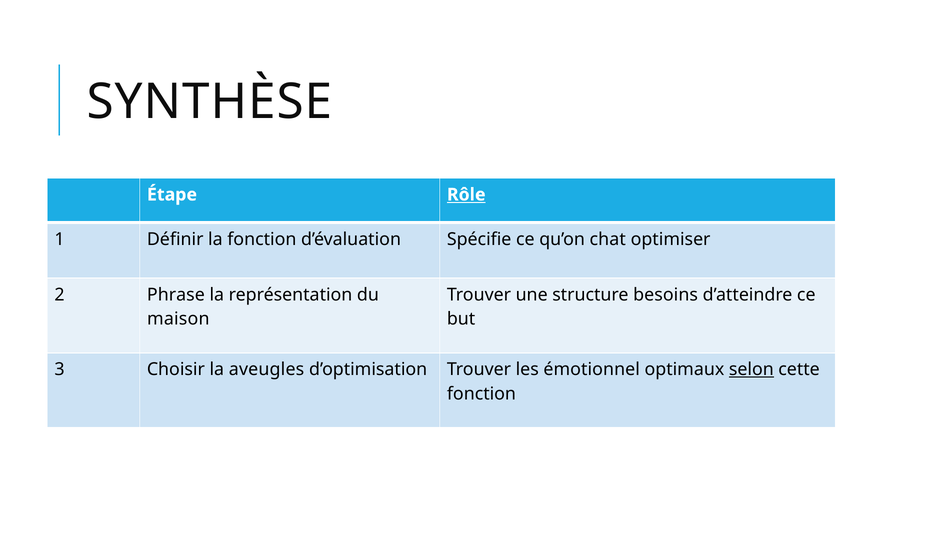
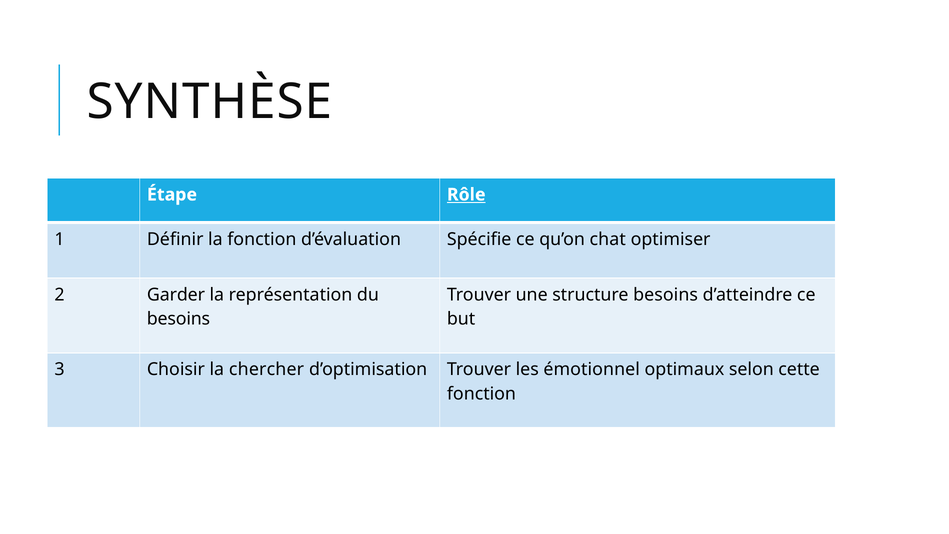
Phrase: Phrase -> Garder
maison at (178, 319): maison -> besoins
aveugles: aveugles -> chercher
selon underline: present -> none
